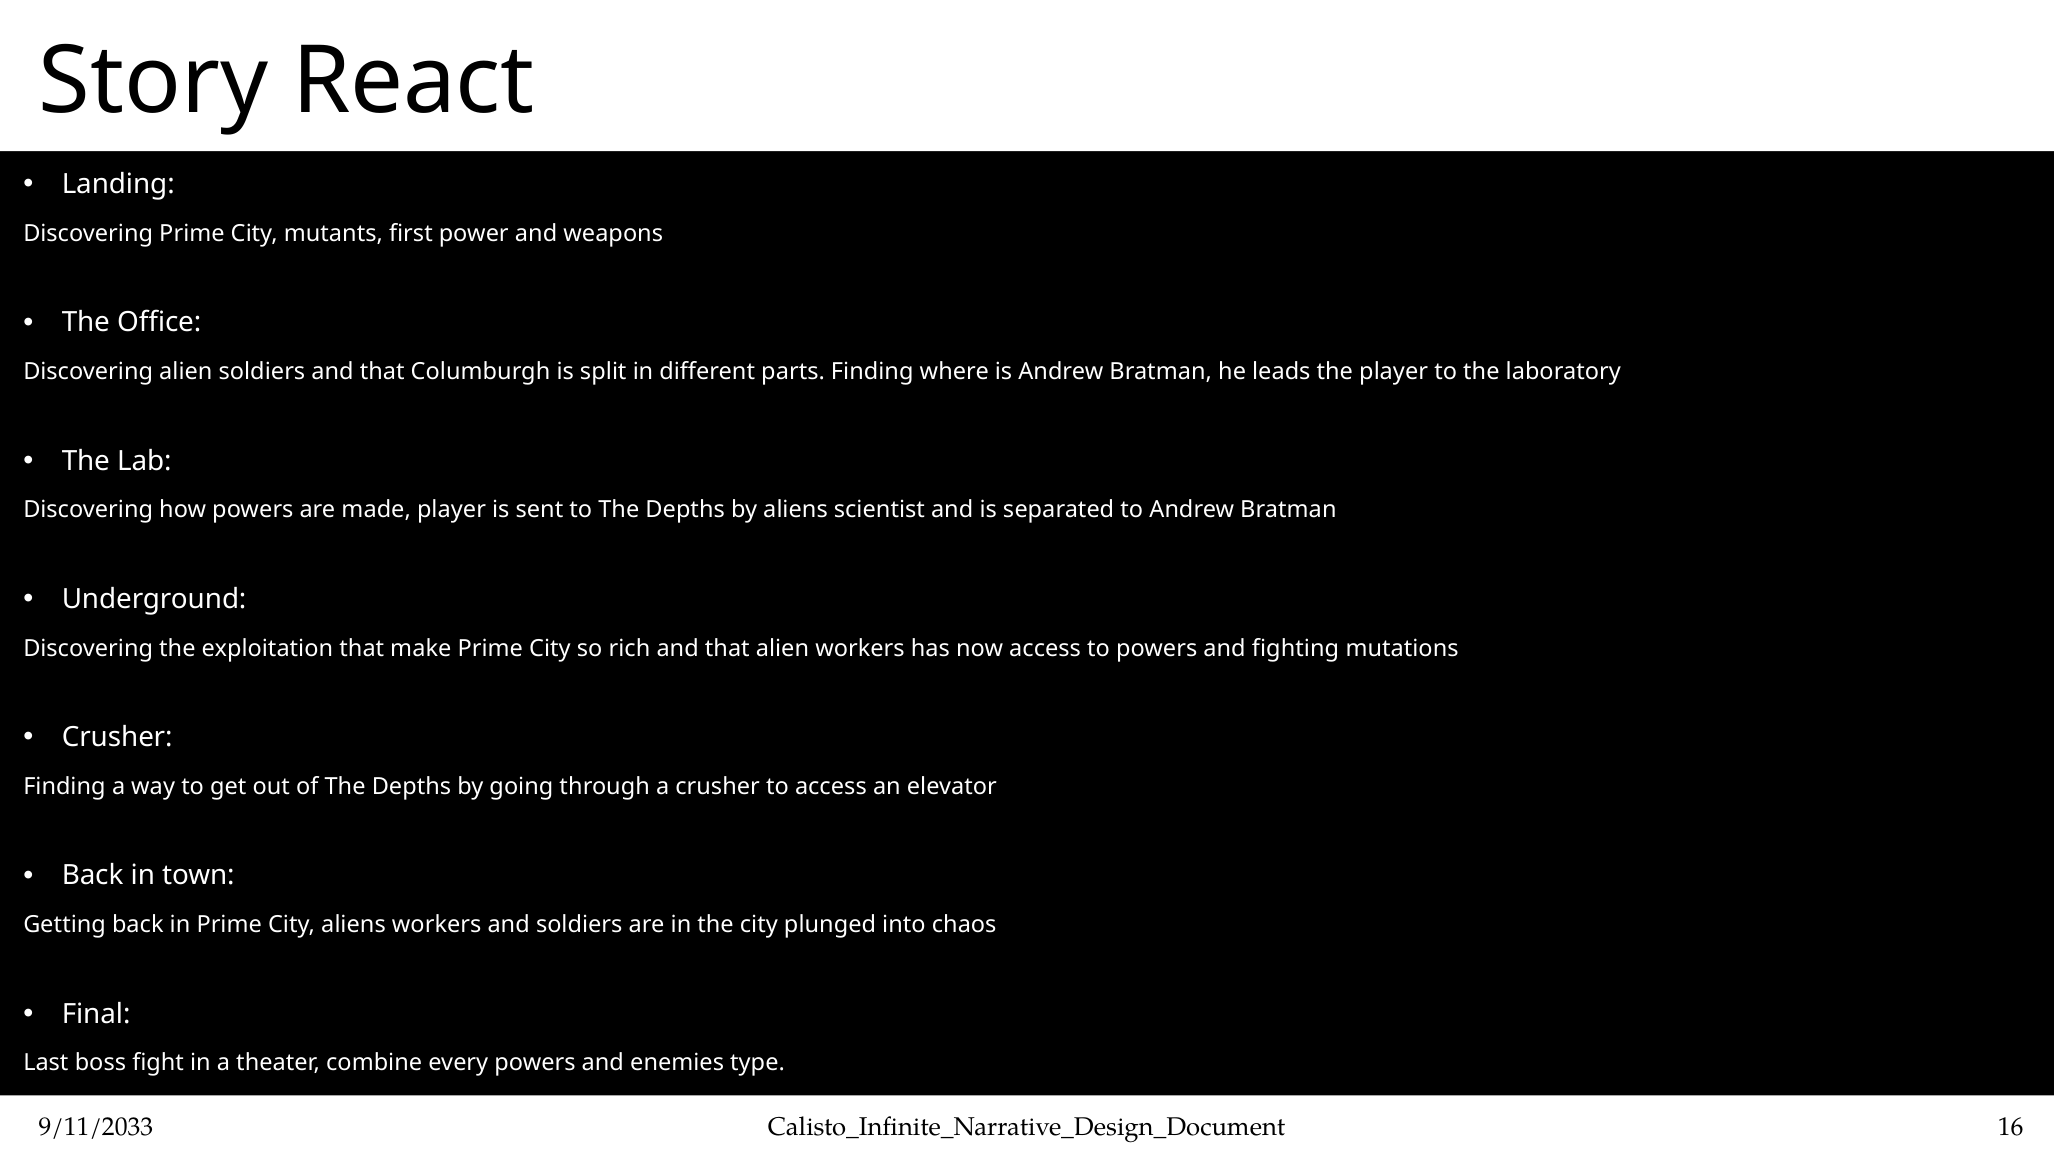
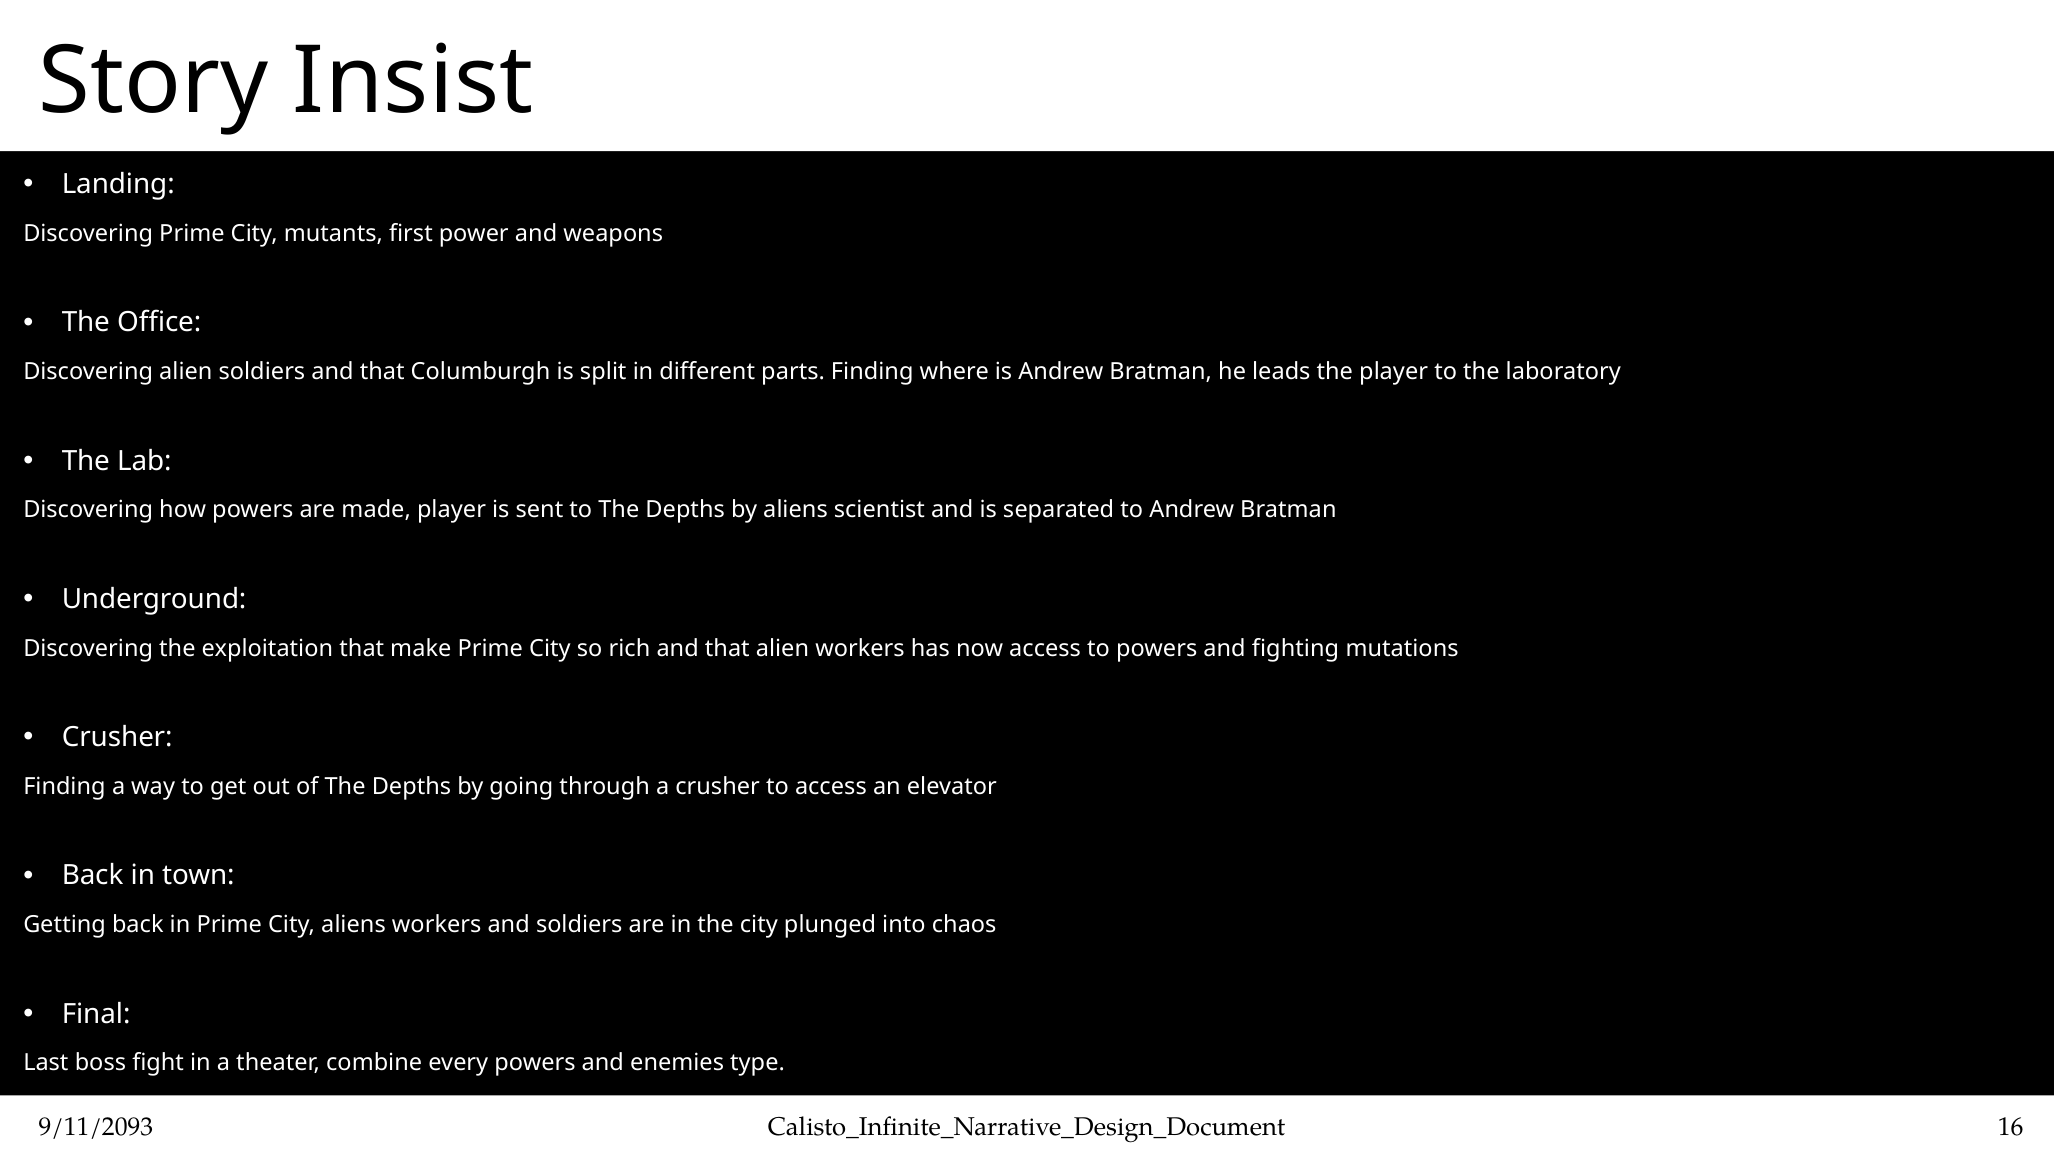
React: React -> Insist
9/11/2033: 9/11/2033 -> 9/11/2093
